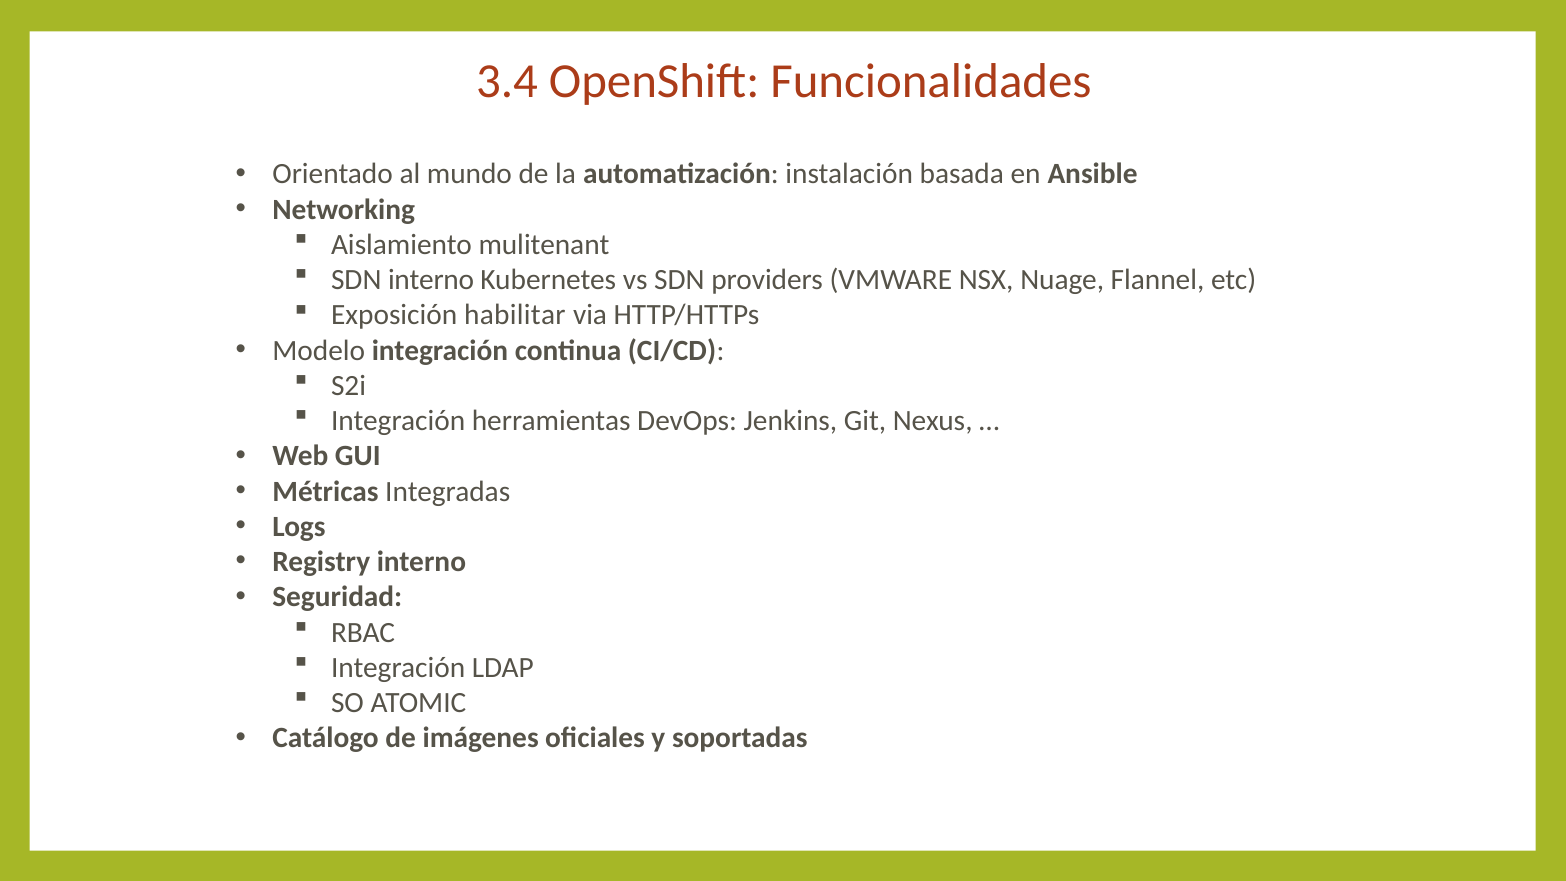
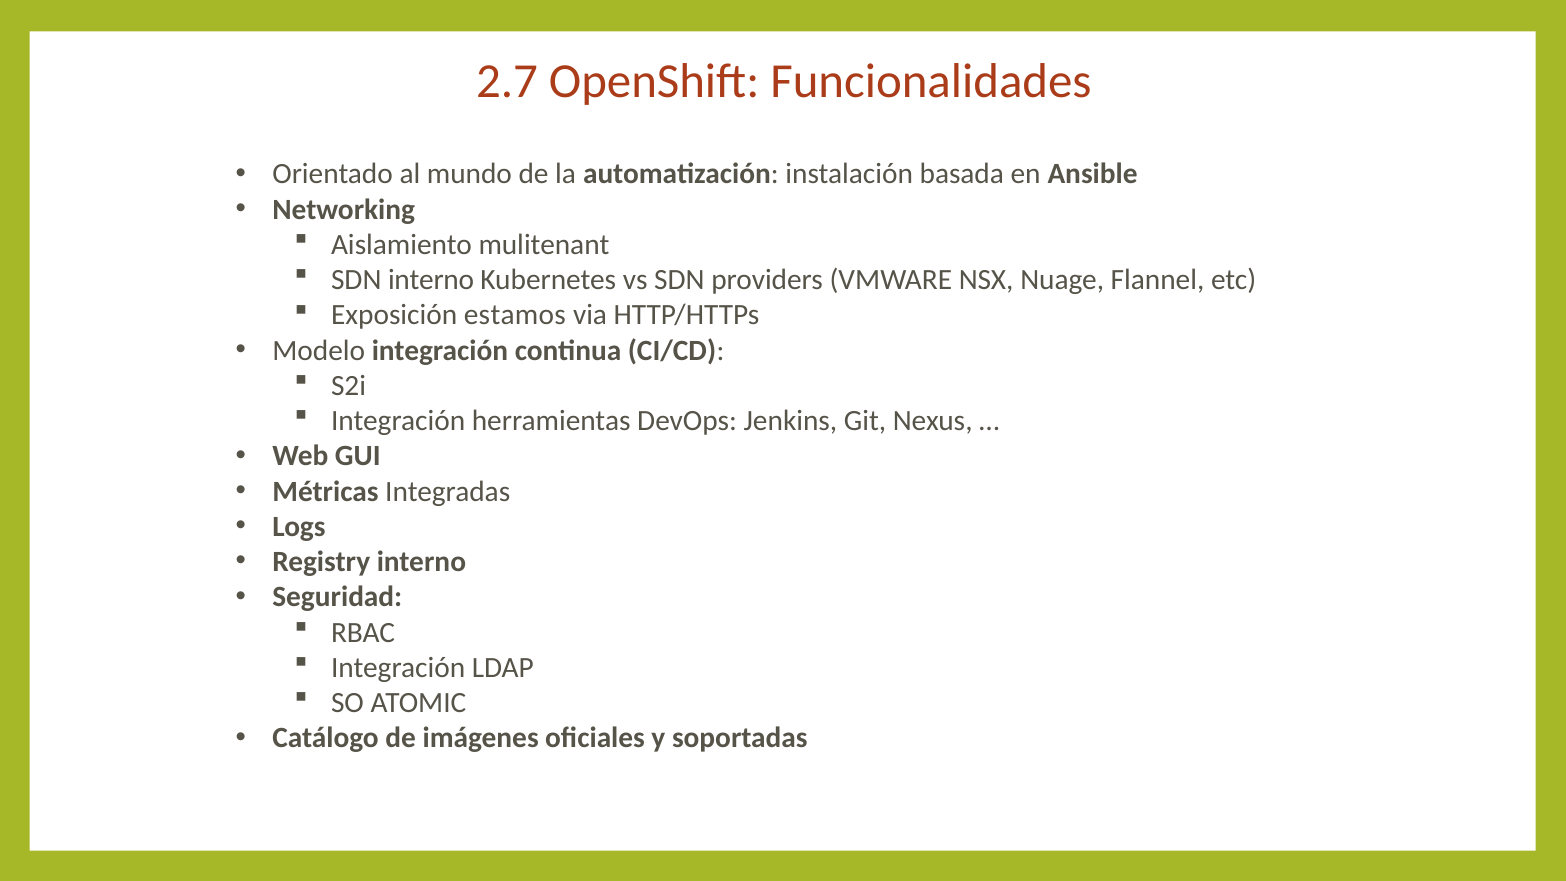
3.4: 3.4 -> 2.7
habilitar: habilitar -> estamos
